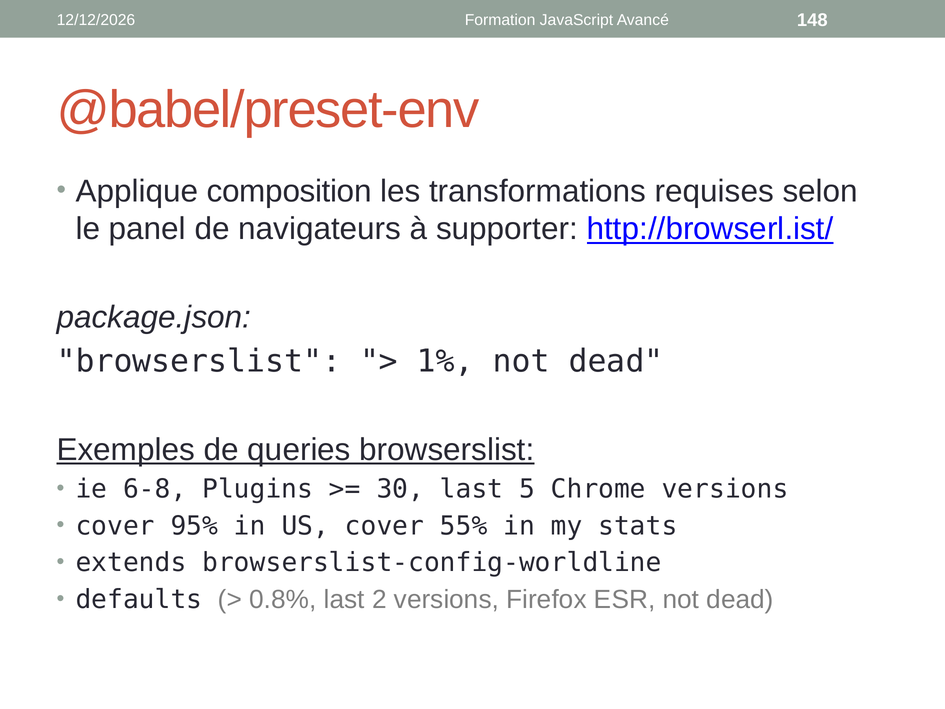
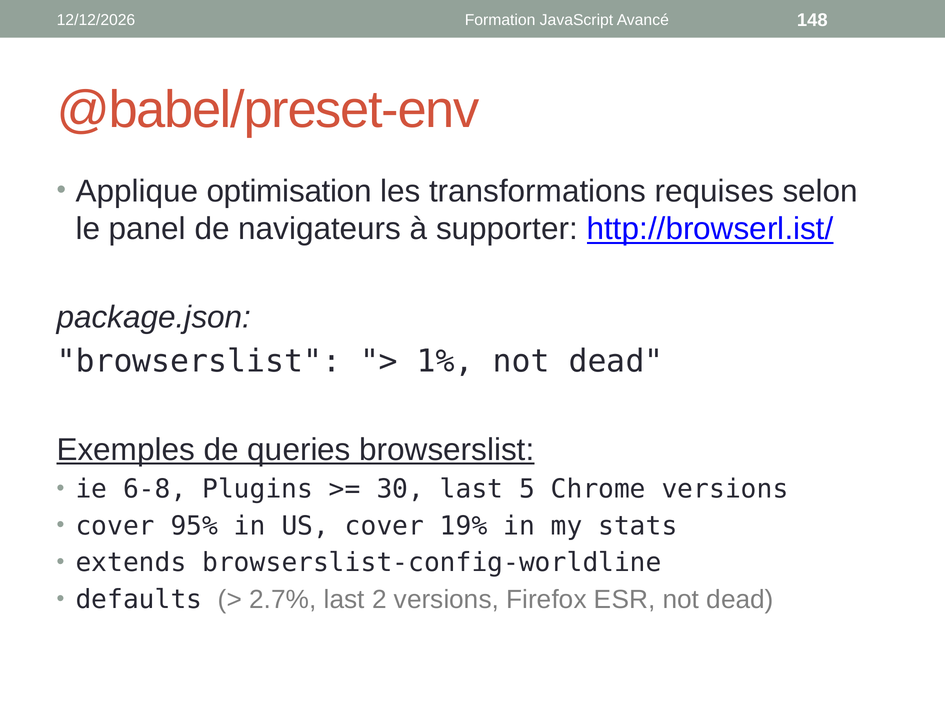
composition: composition -> optimisation
55%: 55% -> 19%
0.8%: 0.8% -> 2.7%
